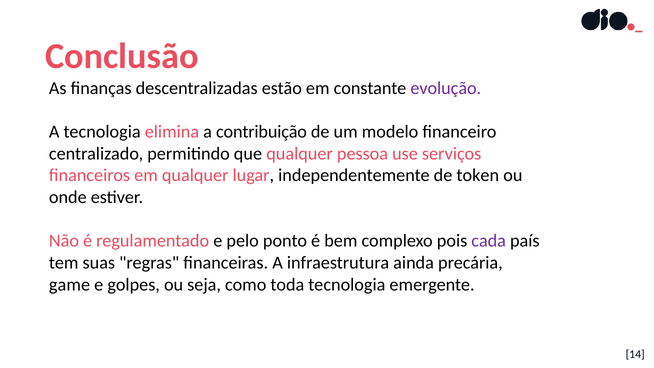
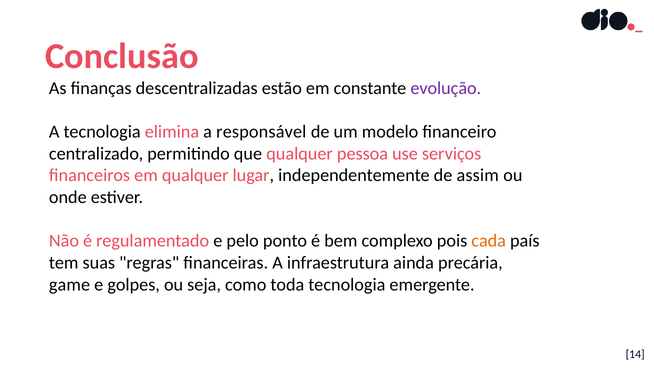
contribuição: contribuição -> responsável
token: token -> assim
cada colour: purple -> orange
